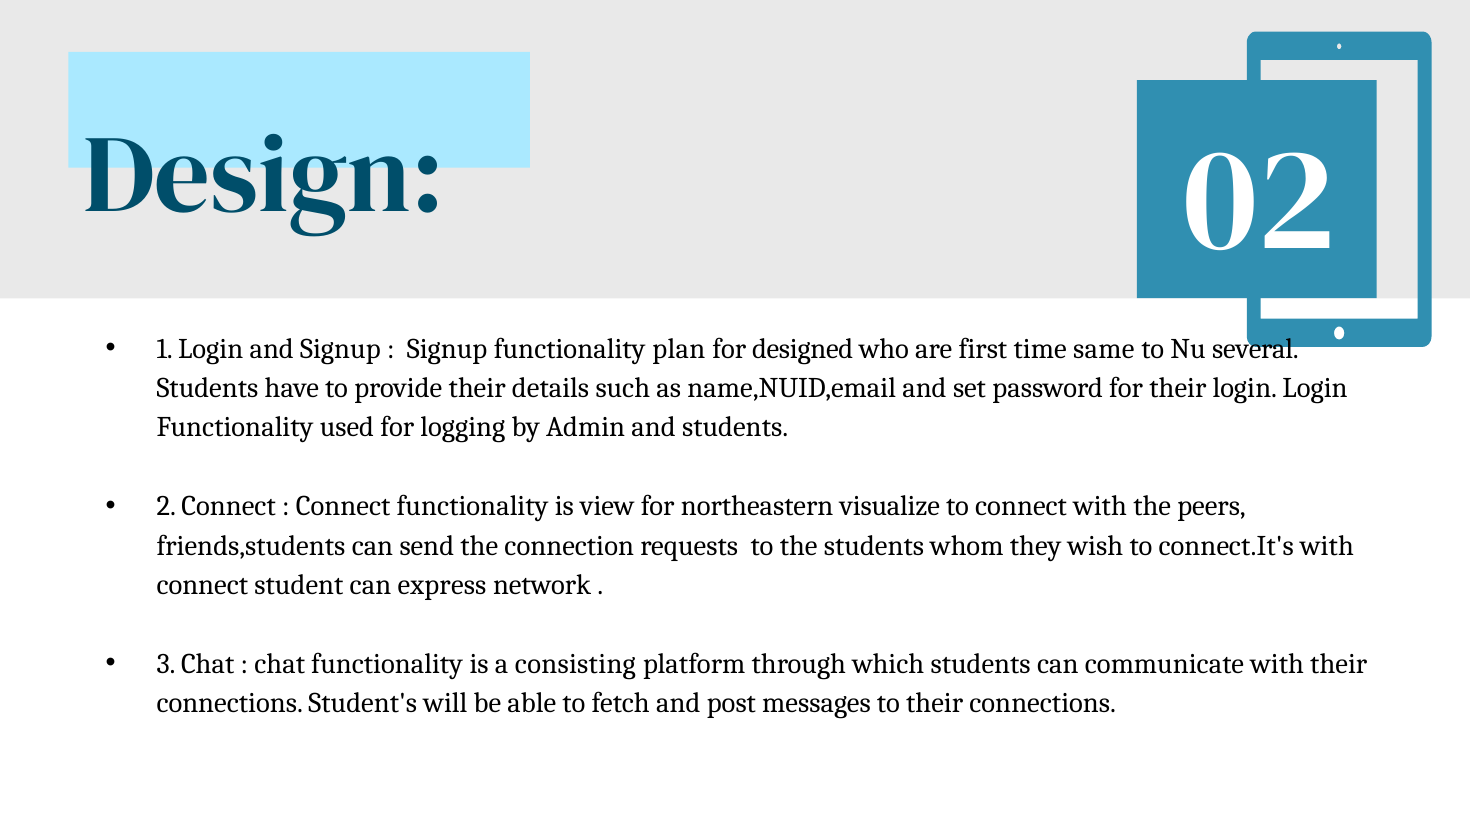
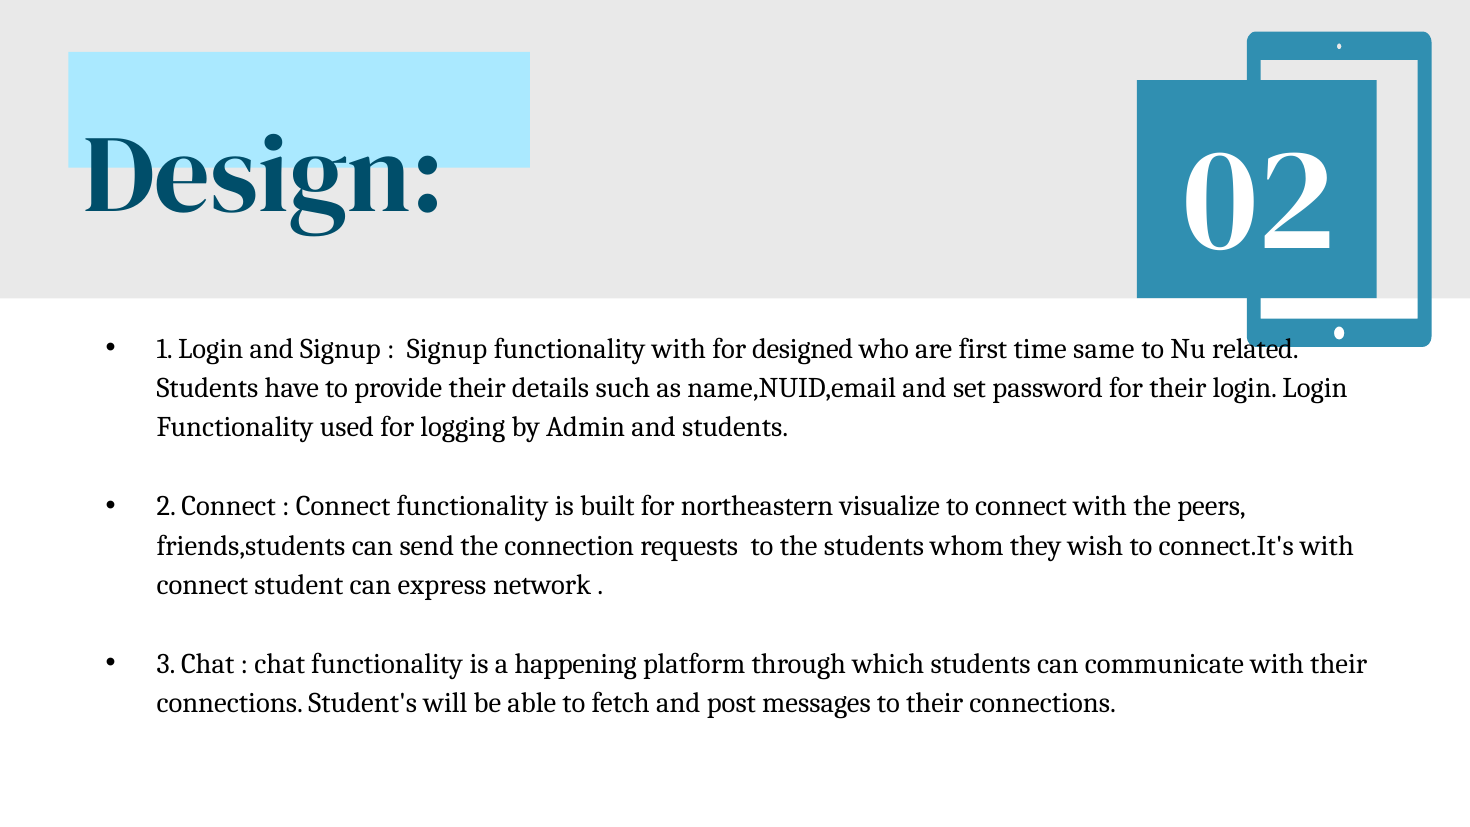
functionality plan: plan -> with
several: several -> related
view: view -> built
consisting: consisting -> happening
